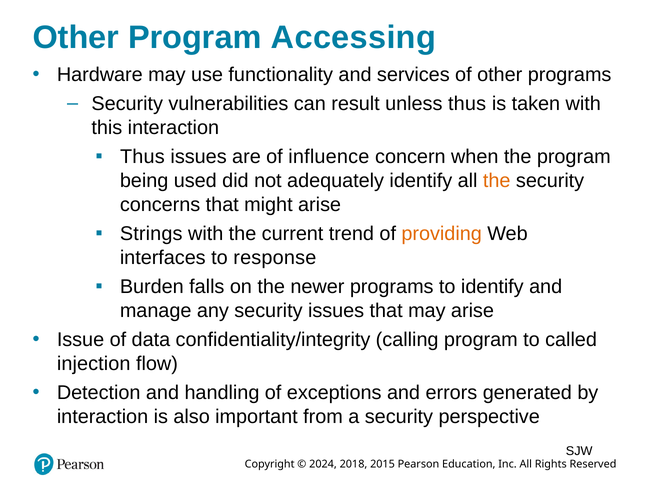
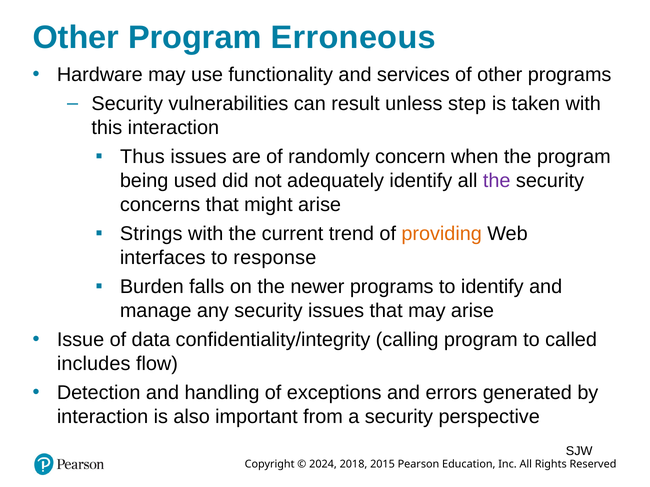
Accessing: Accessing -> Erroneous
unless thus: thus -> step
influence: influence -> randomly
the at (497, 181) colour: orange -> purple
injection: injection -> includes
